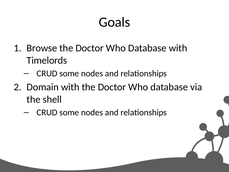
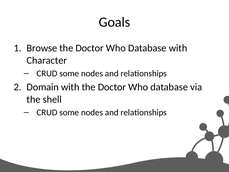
Timelords: Timelords -> Character
